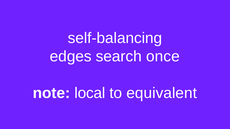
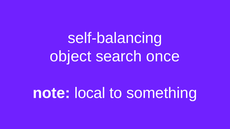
edges: edges -> object
equivalent: equivalent -> something
